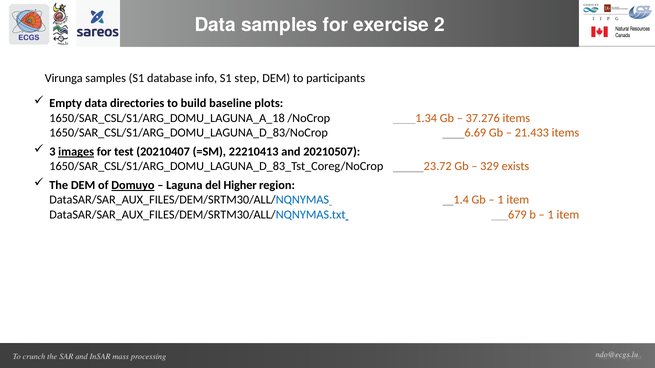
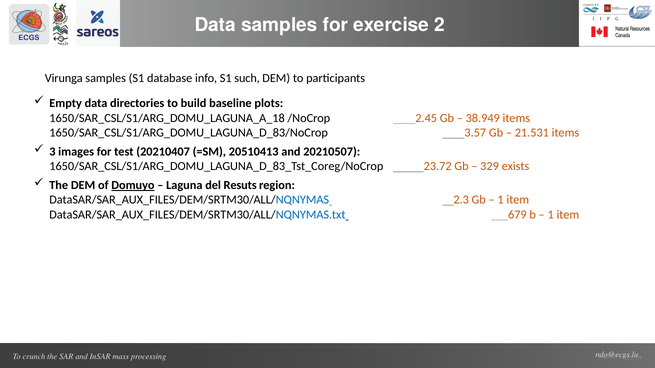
step: step -> such
1.34: 1.34 -> 2.45
37.276: 37.276 -> 38.949
6.69: 6.69 -> 3.57
21.433: 21.433 -> 21.531
images underline: present -> none
22210413: 22210413 -> 20510413
Higher: Higher -> Resuts
1.4: 1.4 -> 2.3
